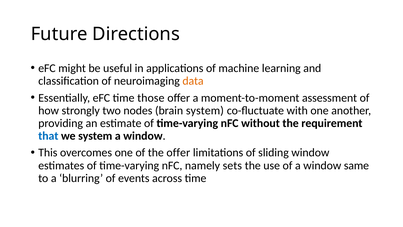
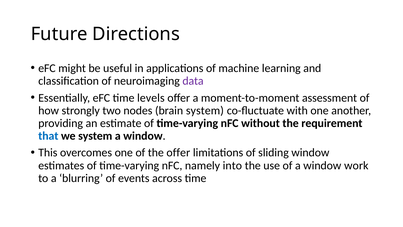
data colour: orange -> purple
those: those -> levels
sets: sets -> into
same: same -> work
